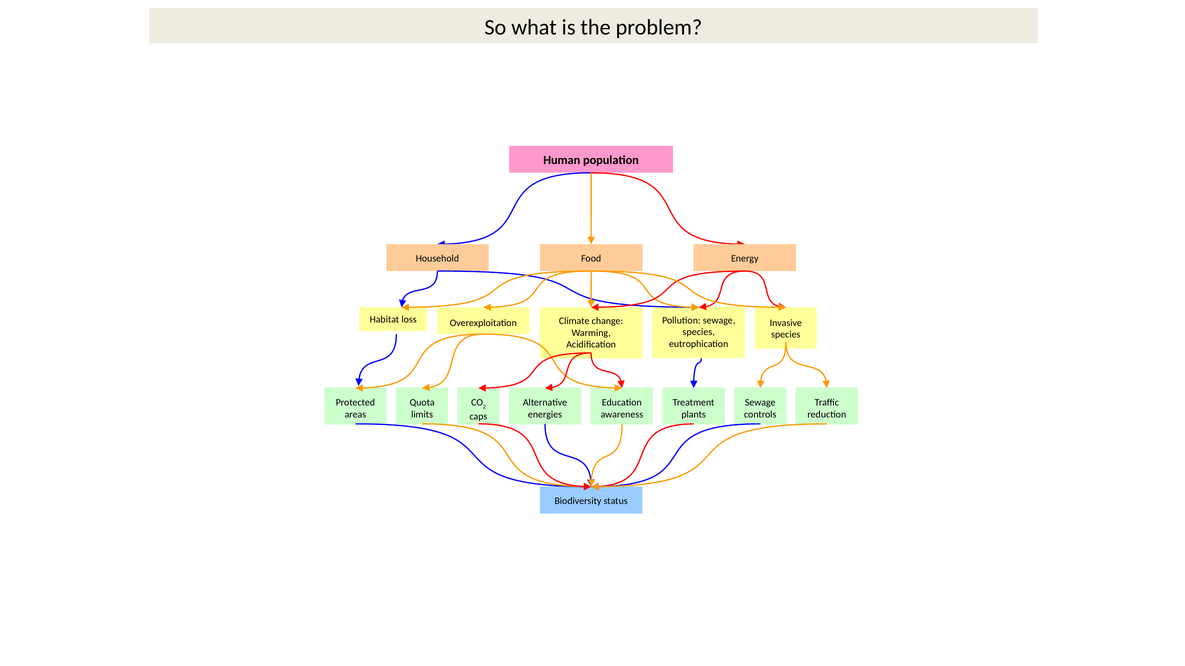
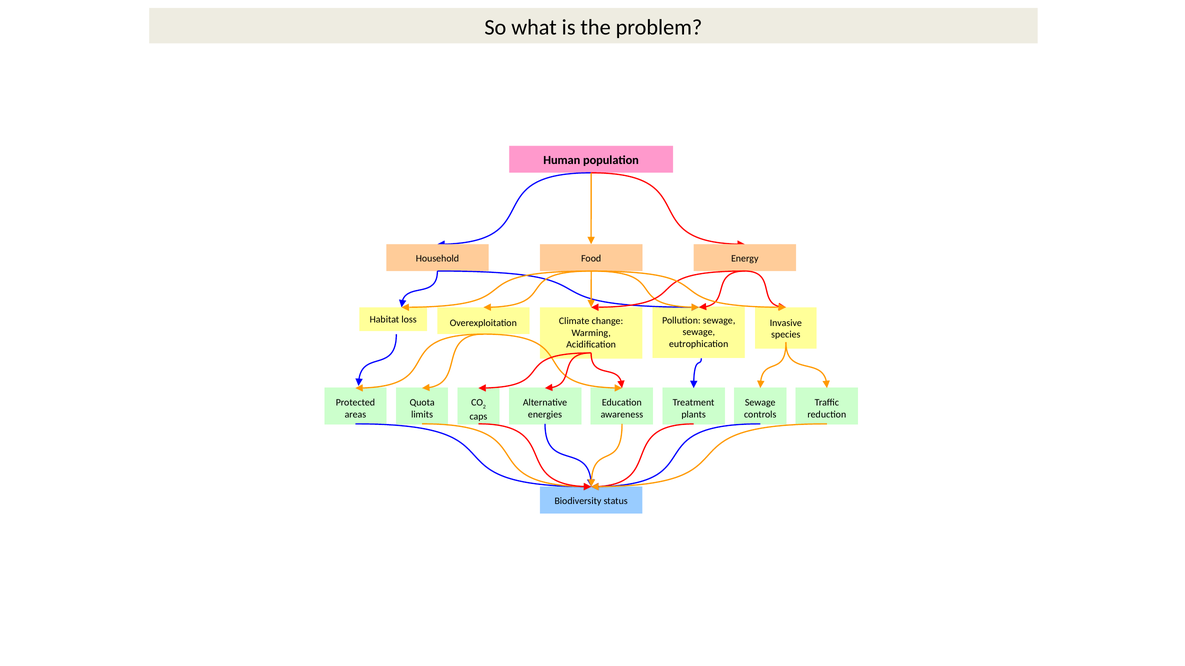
species at (699, 332): species -> sewage
